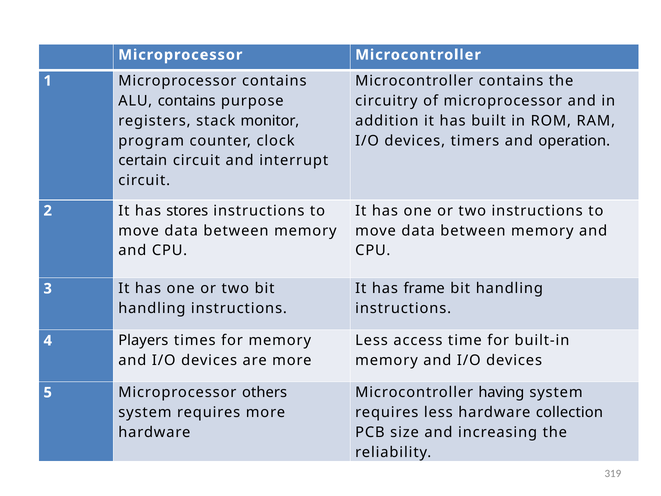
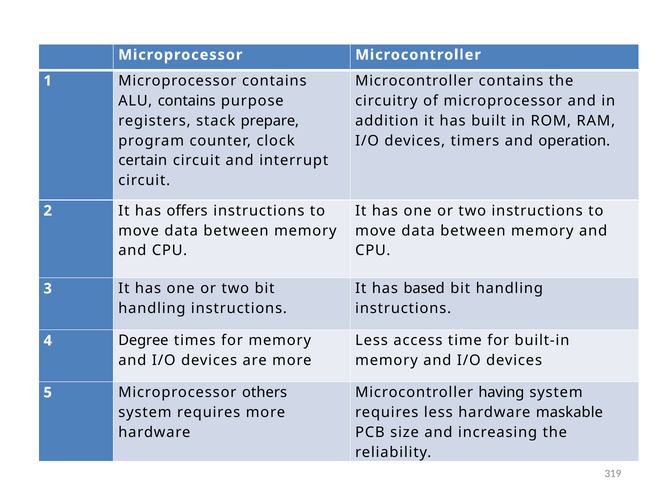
monitor: monitor -> prepare
stores: stores -> offers
frame: frame -> based
Players: Players -> Degree
collection: collection -> maskable
